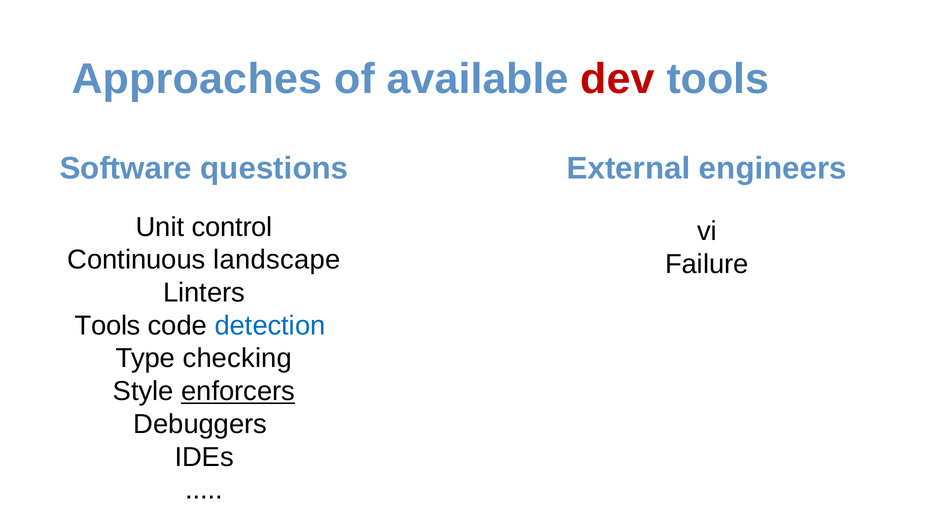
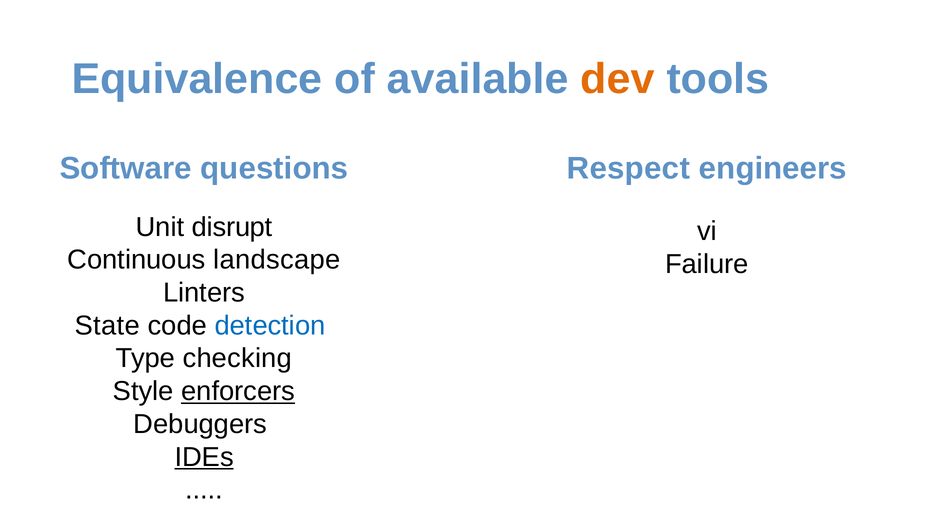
Approaches: Approaches -> Equivalence
dev colour: red -> orange
External: External -> Respect
control: control -> disrupt
Tools at (108, 326): Tools -> State
IDEs underline: none -> present
